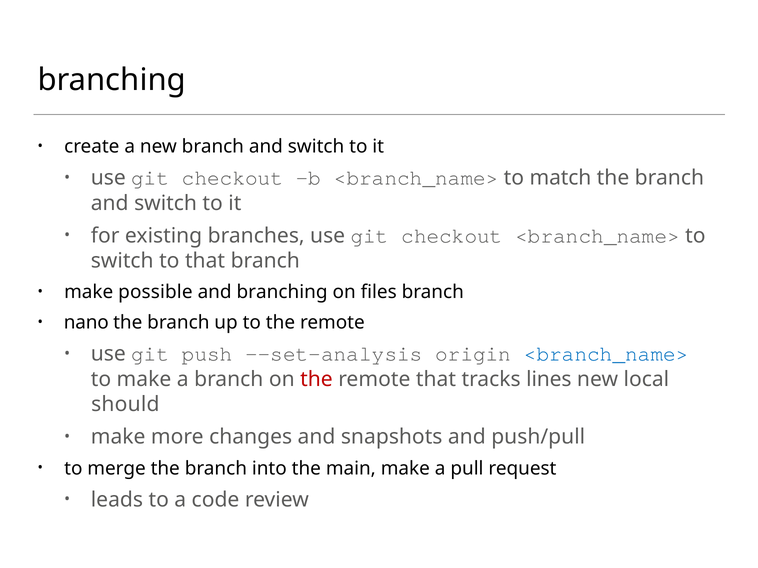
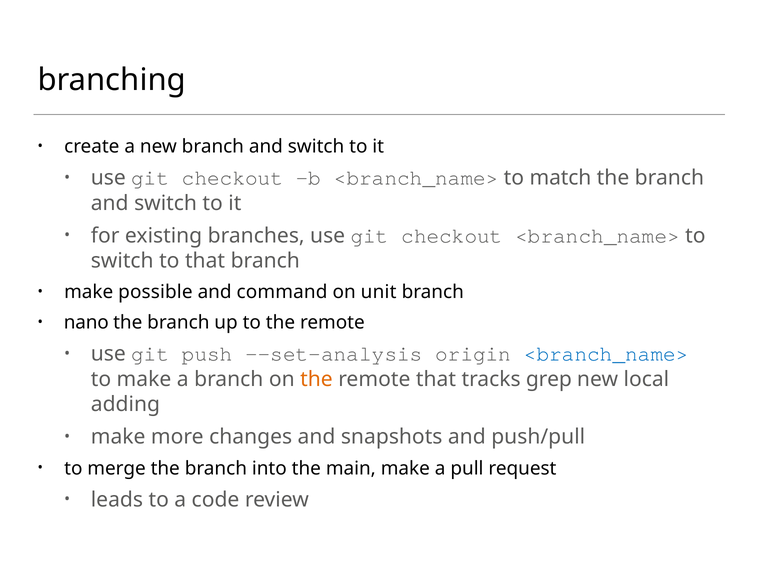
and branching: branching -> command
files: files -> unit
the at (316, 379) colour: red -> orange
lines: lines -> grep
should: should -> adding
